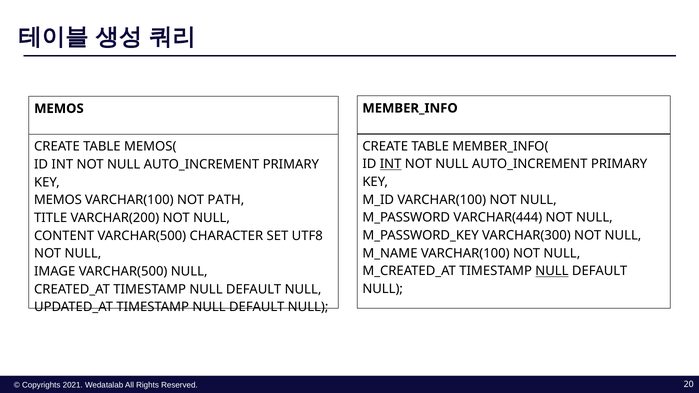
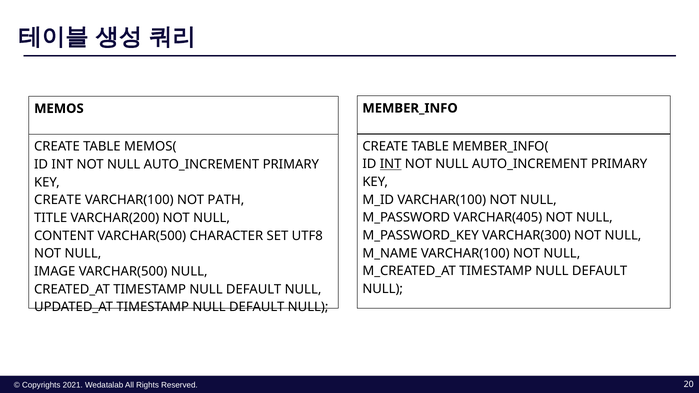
MEMOS at (58, 200): MEMOS -> CREATE
VARCHAR(444: VARCHAR(444 -> VARCHAR(405
NULL at (552, 271) underline: present -> none
